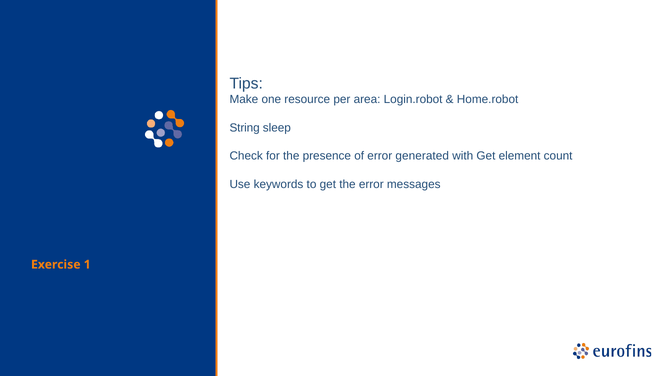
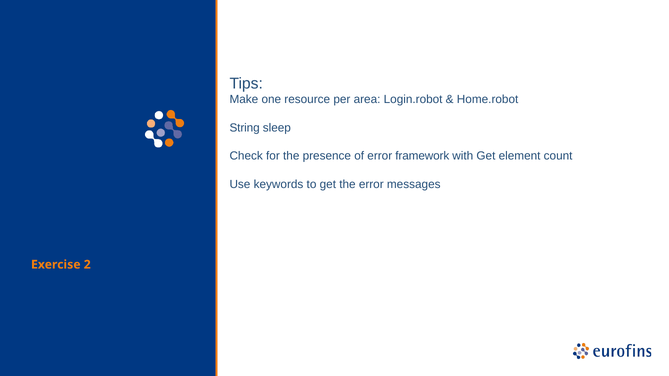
generated: generated -> framework
1: 1 -> 2
